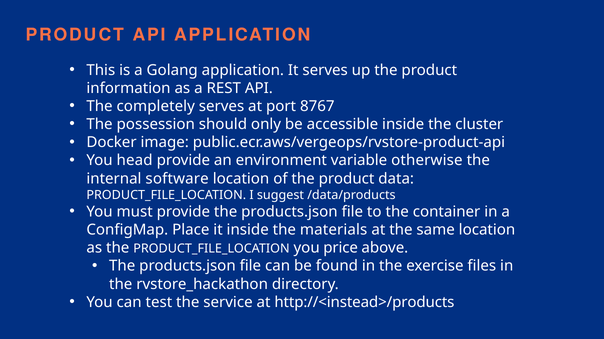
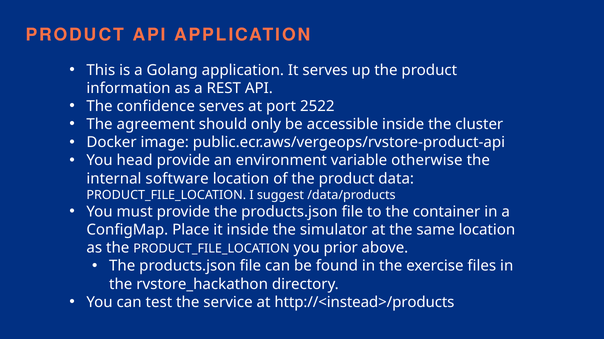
completely: completely -> confidence
8767: 8767 -> 2522
possession: possession -> agreement
materials: materials -> simulator
price: price -> prior
